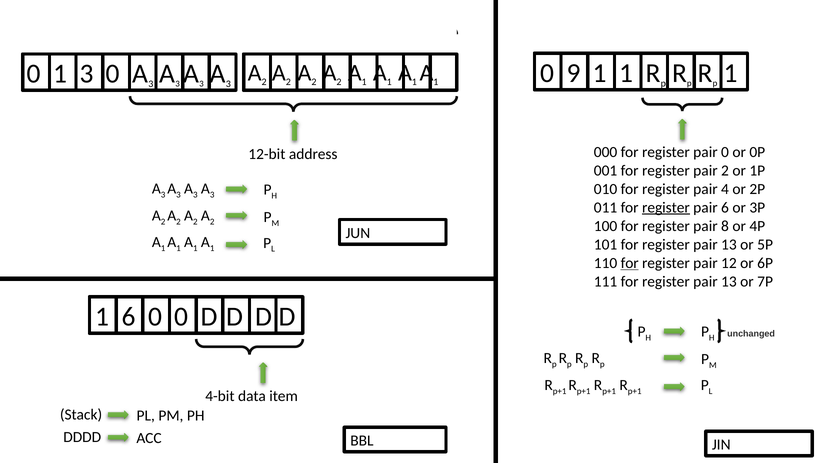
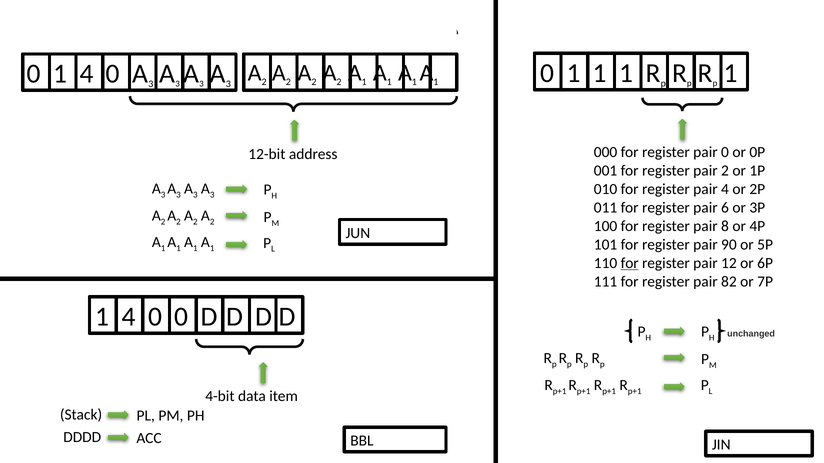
9 at (574, 73): 9 -> 1
0 1 3: 3 -> 4
register at (666, 208) underline: present -> none
13 at (729, 245): 13 -> 90
13 at (729, 282): 13 -> 82
6 at (129, 317): 6 -> 4
